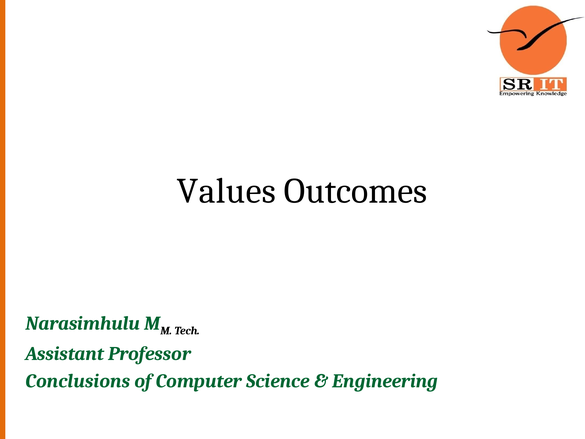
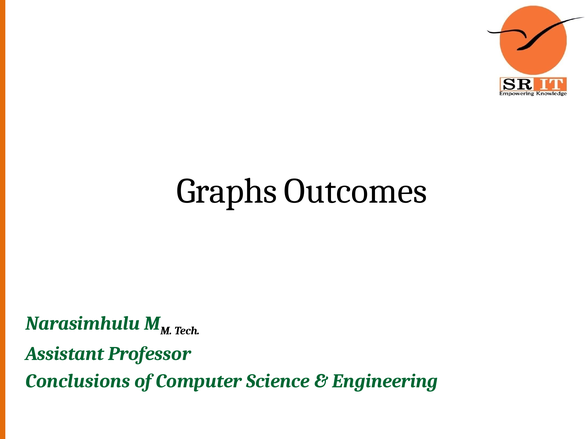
Values: Values -> Graphs
